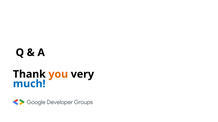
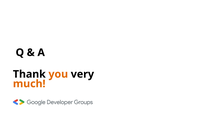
much colour: blue -> orange
